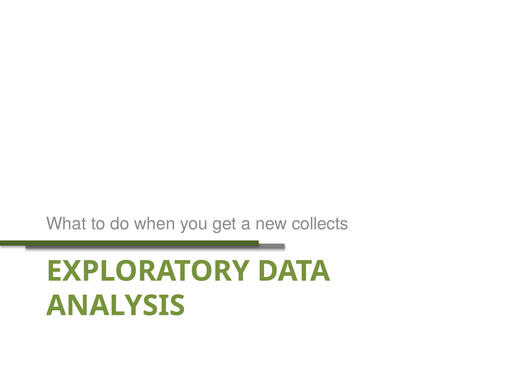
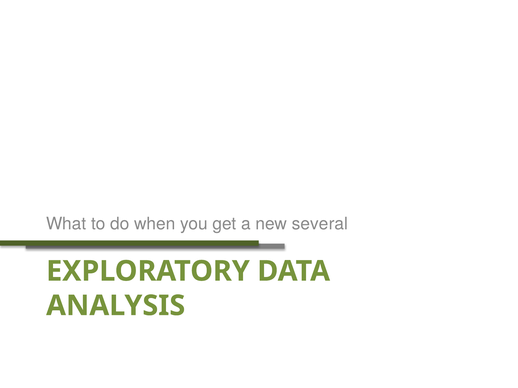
collects: collects -> several
